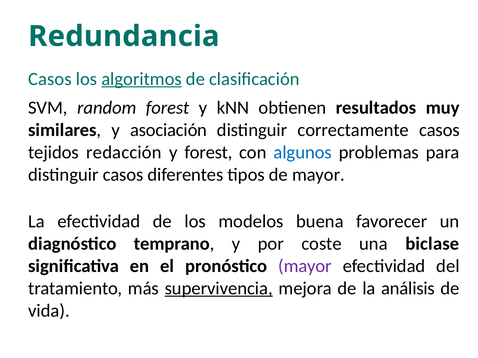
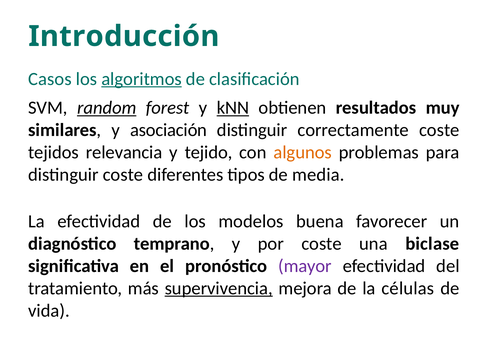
Redundancia: Redundancia -> Introducción
random underline: none -> present
kNN underline: none -> present
correctamente casos: casos -> coste
redacción: redacción -> relevancia
y forest: forest -> tejido
algunos colour: blue -> orange
distinguir casos: casos -> coste
de mayor: mayor -> media
análisis: análisis -> células
